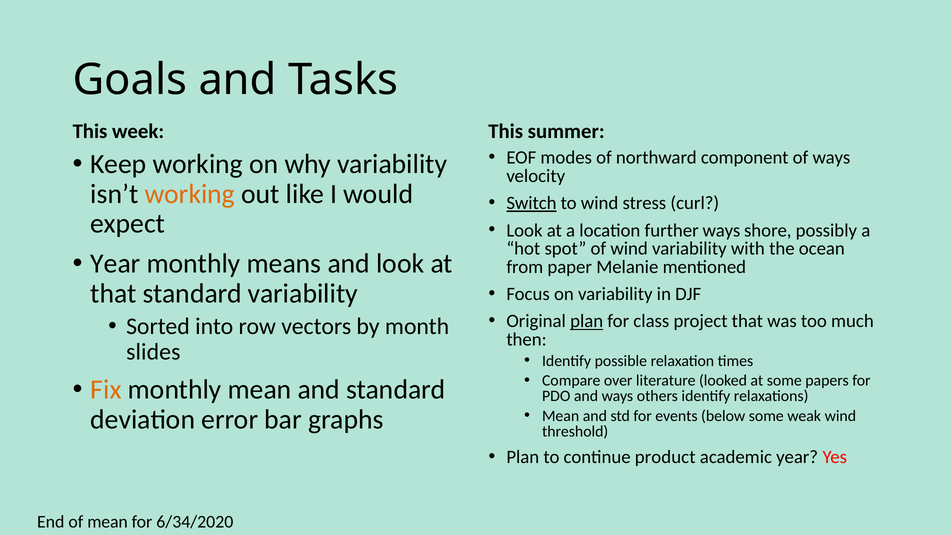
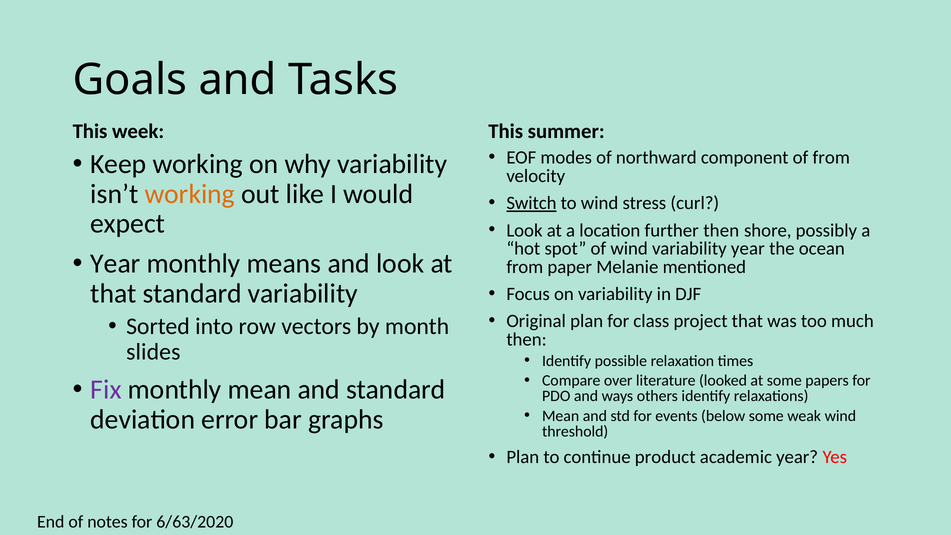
of ways: ways -> from
further ways: ways -> then
variability with: with -> year
plan at (587, 321) underline: present -> none
Fix colour: orange -> purple
of mean: mean -> notes
6/34/2020: 6/34/2020 -> 6/63/2020
